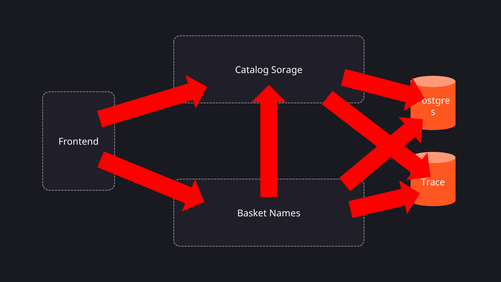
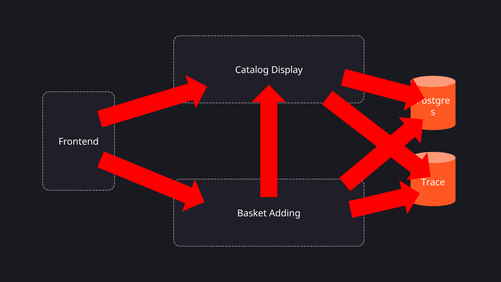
Sorage: Sorage -> Display
Names: Names -> Adding
